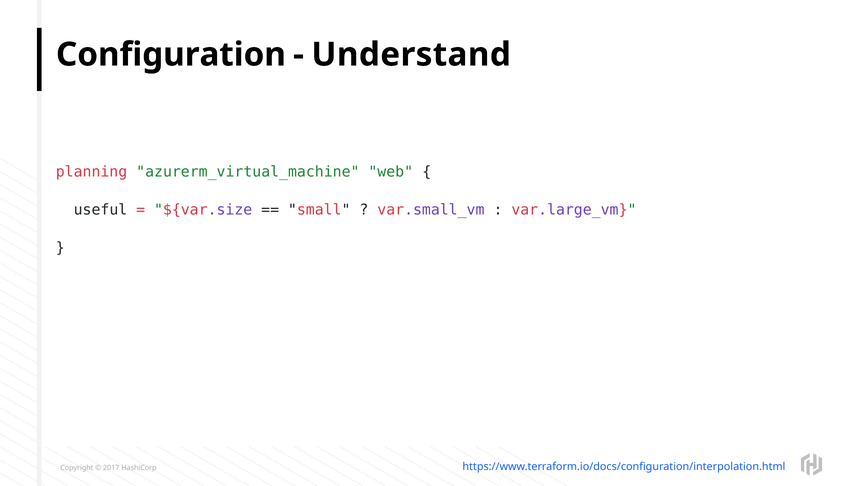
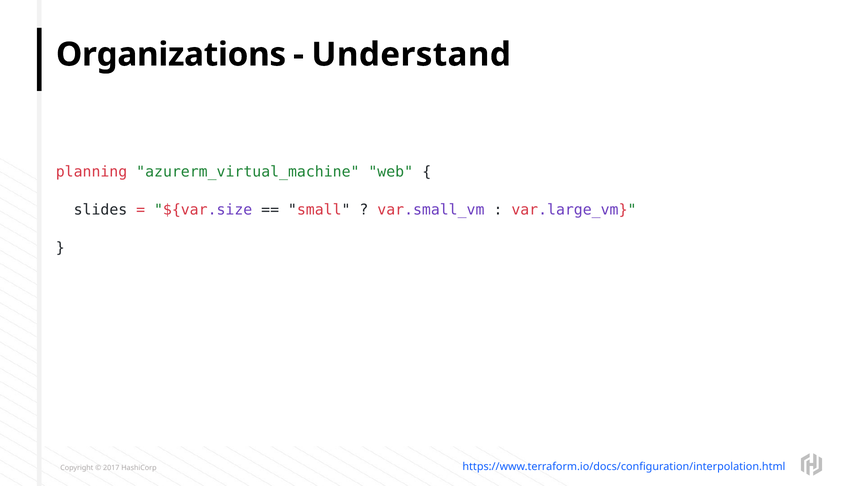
Configuration: Configuration -> Organizations
useful: useful -> slides
